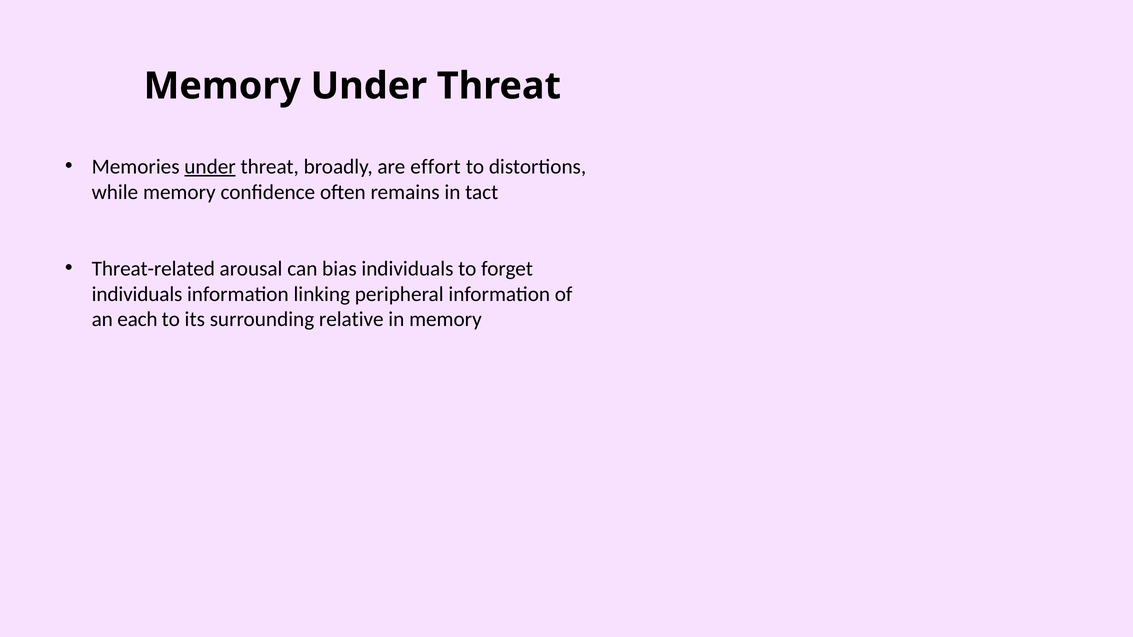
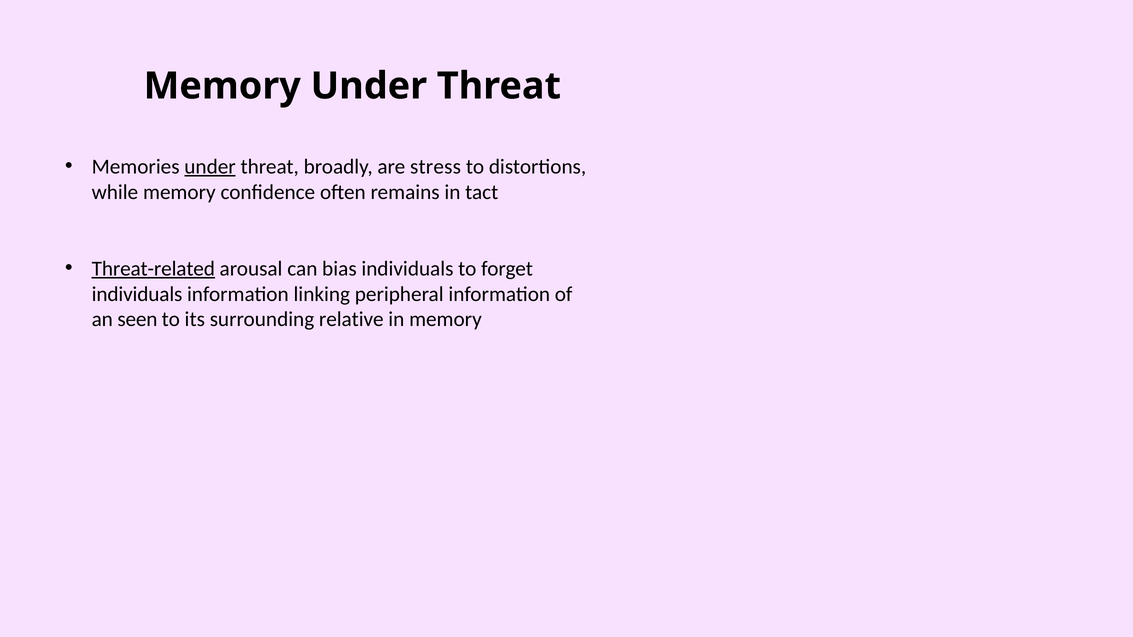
effort: effort -> stress
Threat-related underline: none -> present
each: each -> seen
